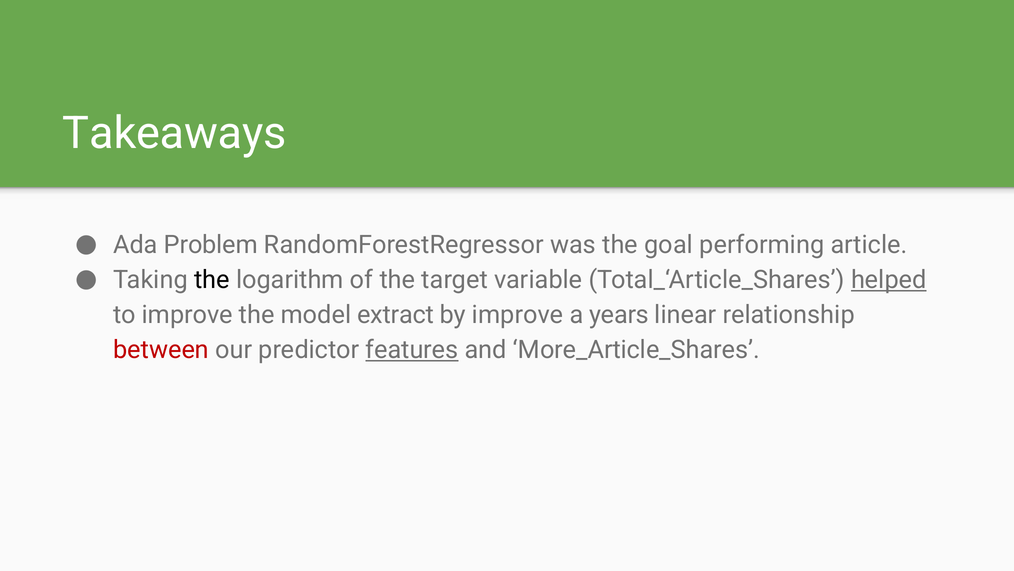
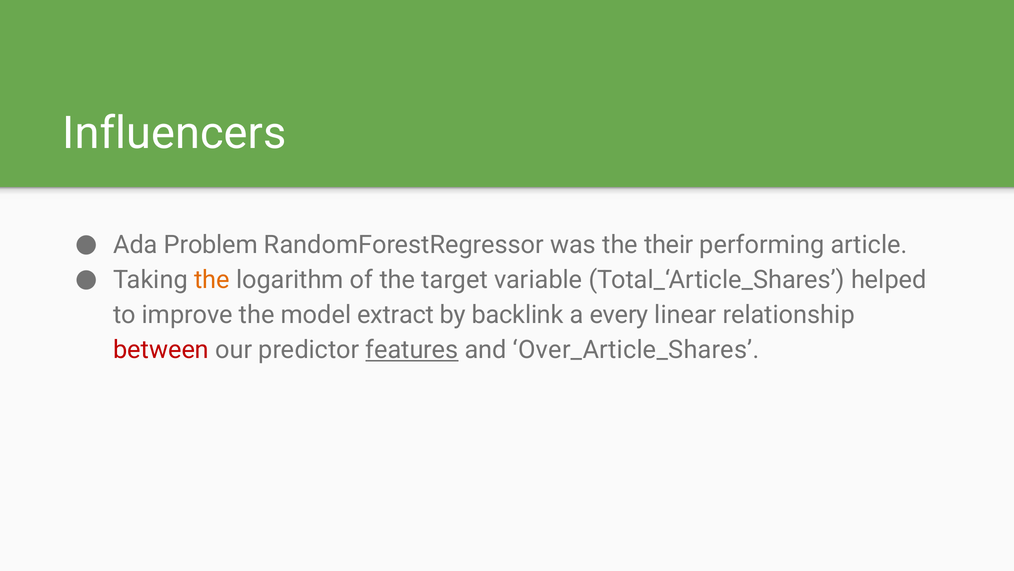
Takeaways: Takeaways -> Influencers
goal: goal -> their
the at (212, 279) colour: black -> orange
helped underline: present -> none
by improve: improve -> backlink
years: years -> every
More_Article_Shares: More_Article_Shares -> Over_Article_Shares
